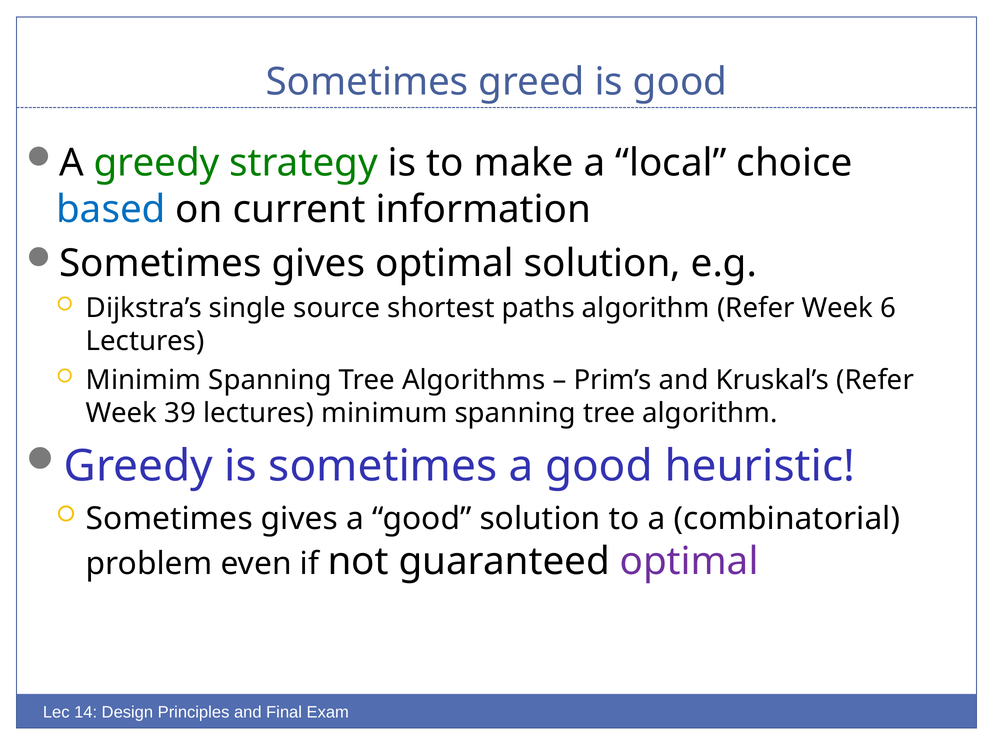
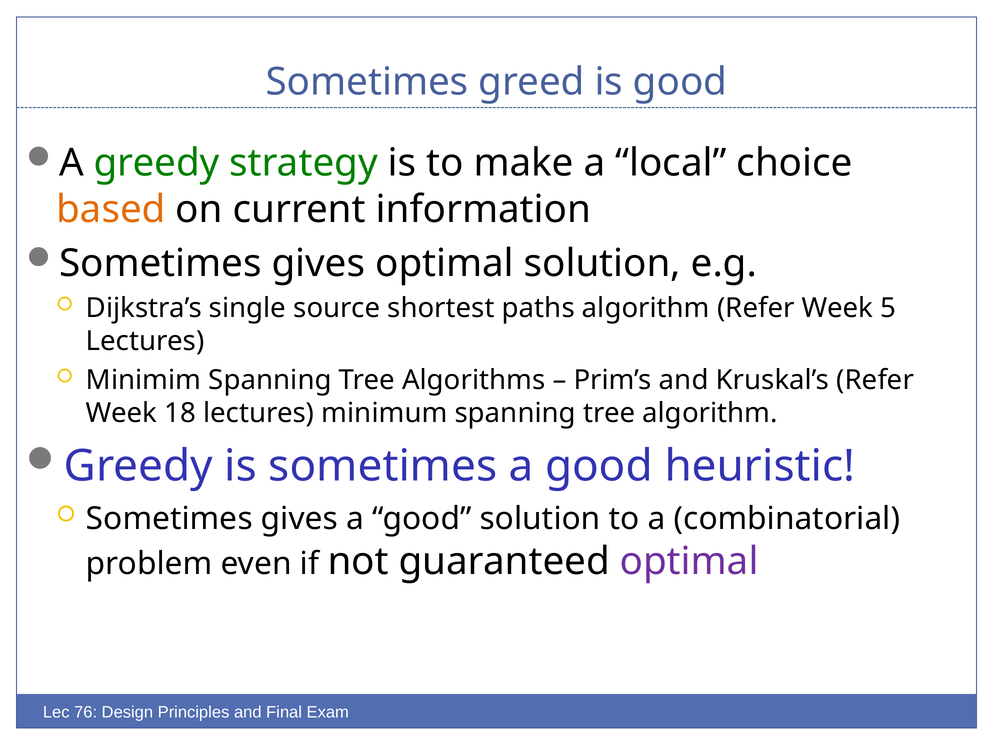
based colour: blue -> orange
6: 6 -> 5
39: 39 -> 18
14: 14 -> 76
